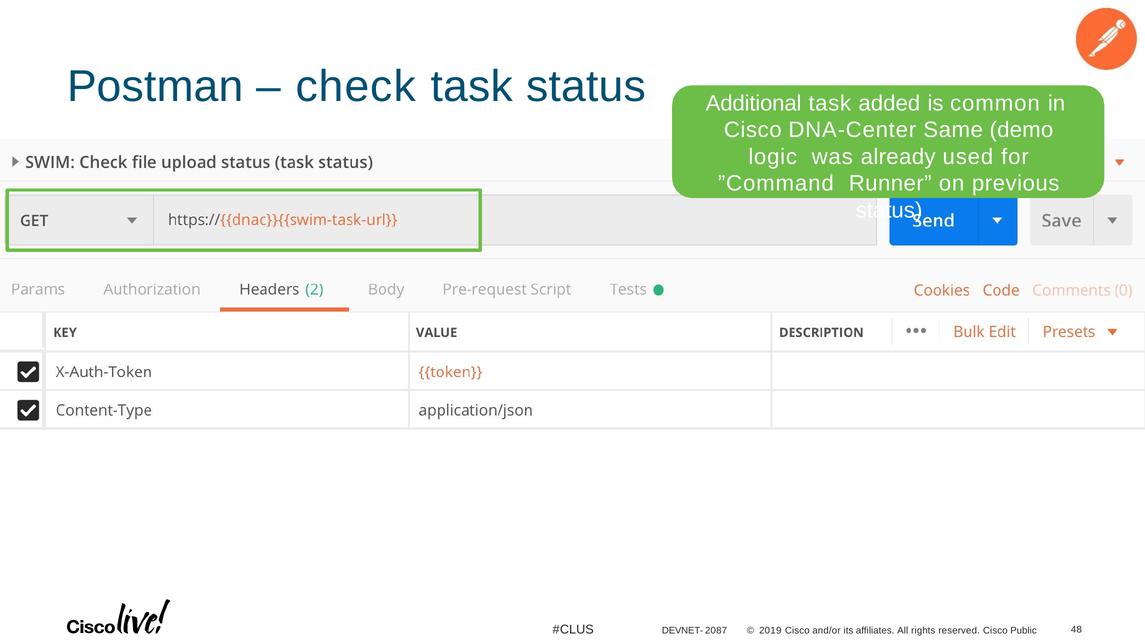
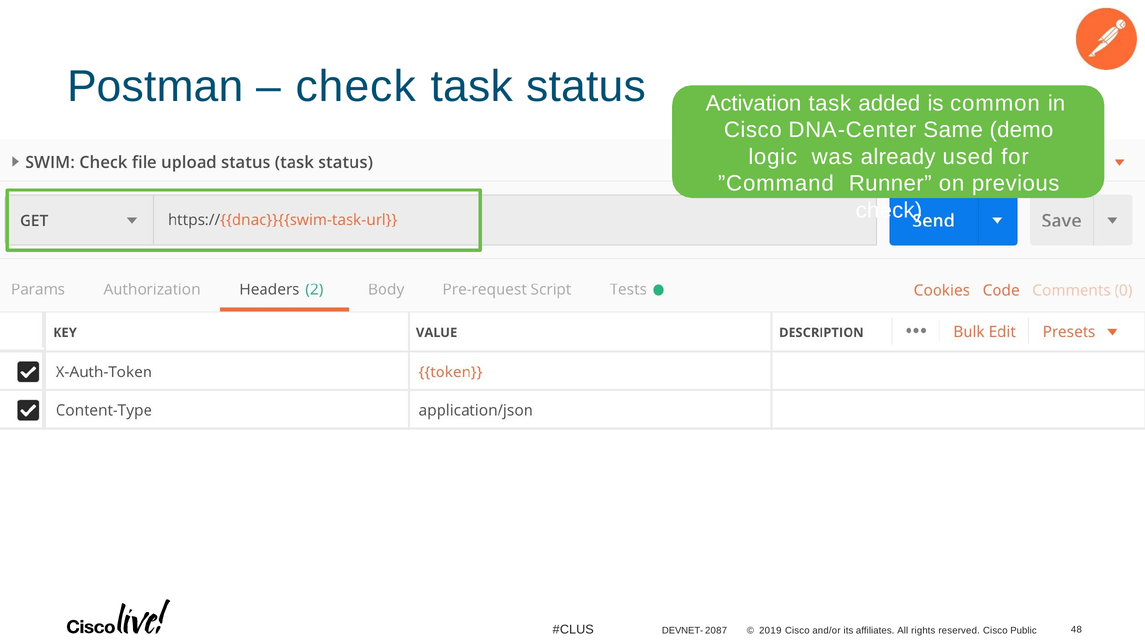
Additional: Additional -> Activation
status at (889, 210): status -> check
